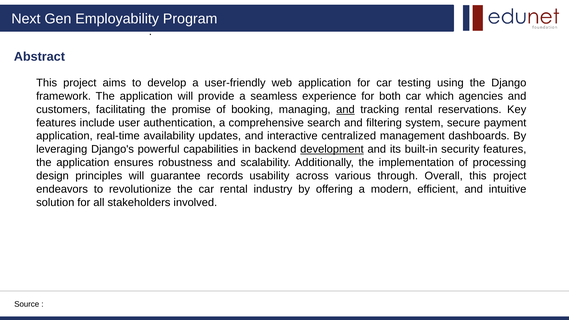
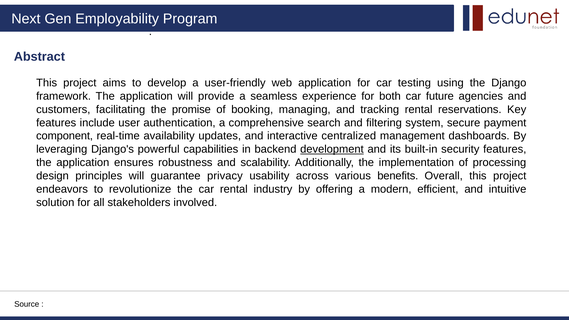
which: which -> future
and at (345, 109) underline: present -> none
application at (64, 136): application -> component
records: records -> privacy
through: through -> benefits
